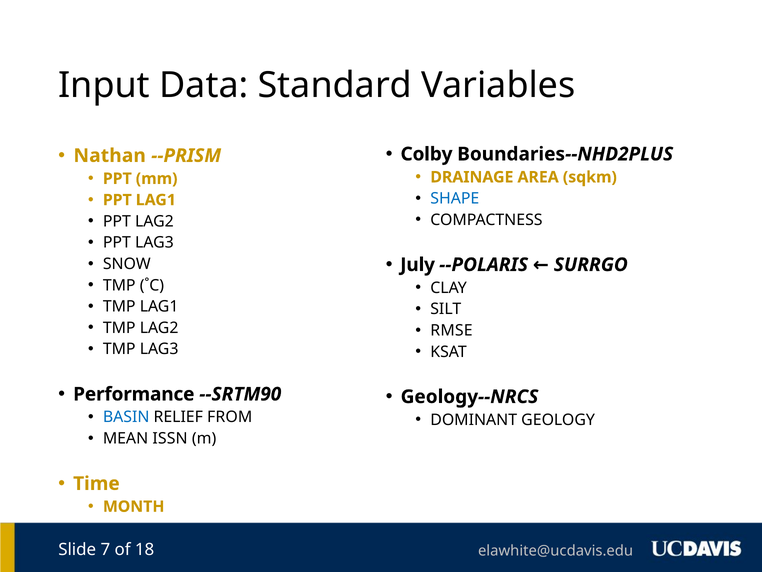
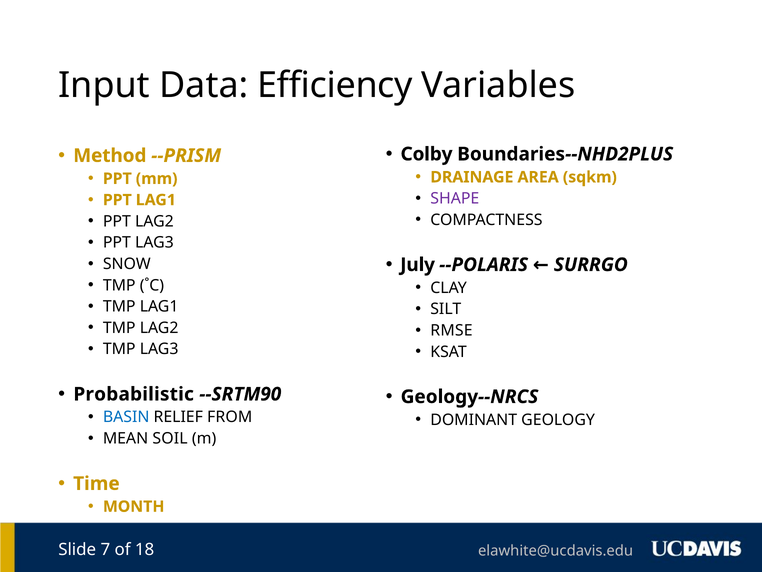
Standard: Standard -> Efficiency
Nathan: Nathan -> Method
SHAPE colour: blue -> purple
Performance: Performance -> Probabilistic
ISSN: ISSN -> SOIL
